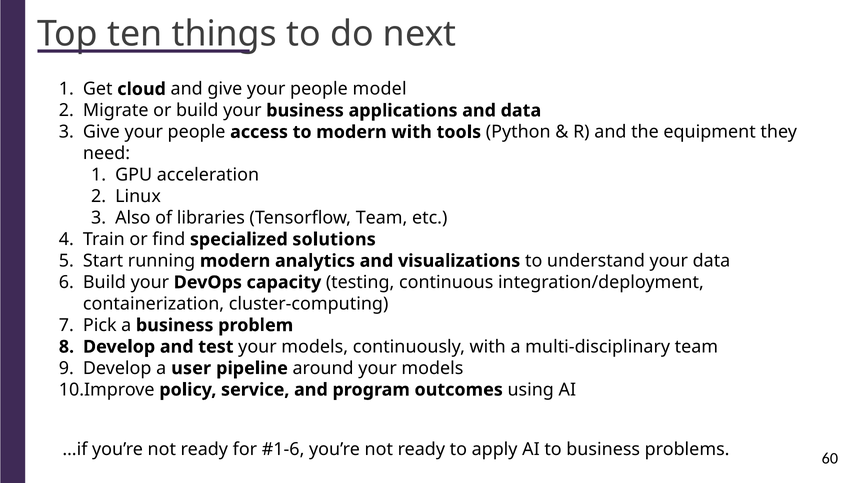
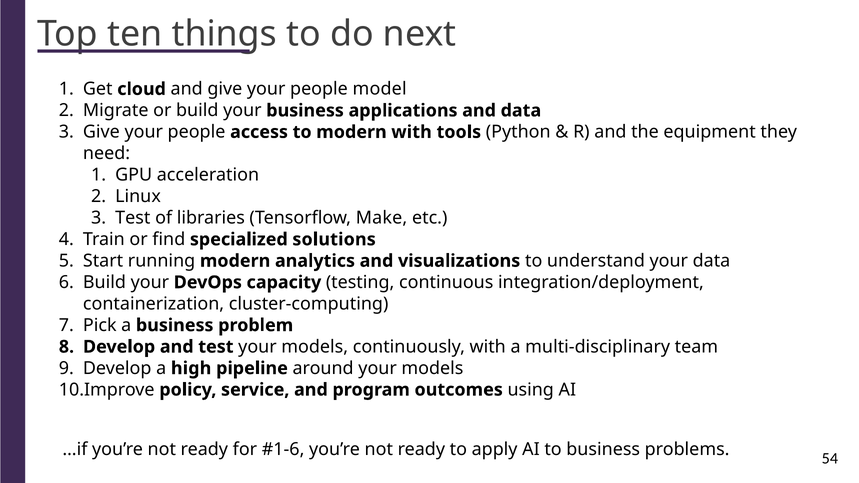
Also at (133, 218): Also -> Test
Tensorflow Team: Team -> Make
user: user -> high
60: 60 -> 54
